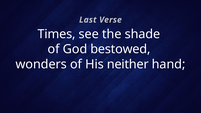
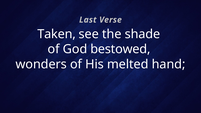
Times: Times -> Taken
neither: neither -> melted
